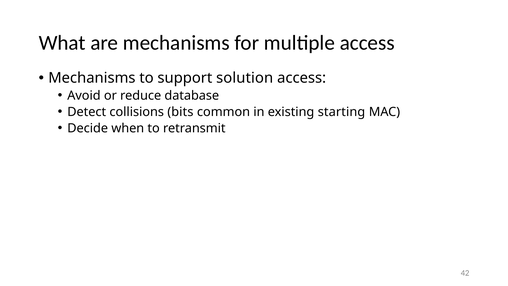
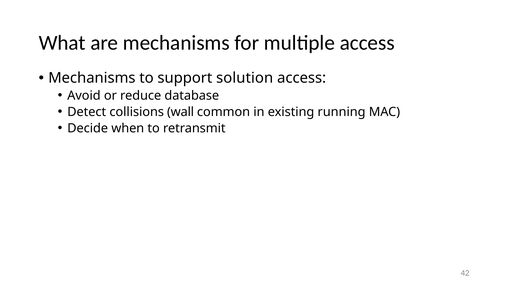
bits: bits -> wall
starting: starting -> running
